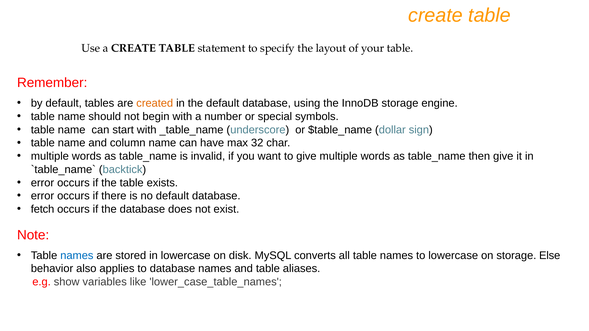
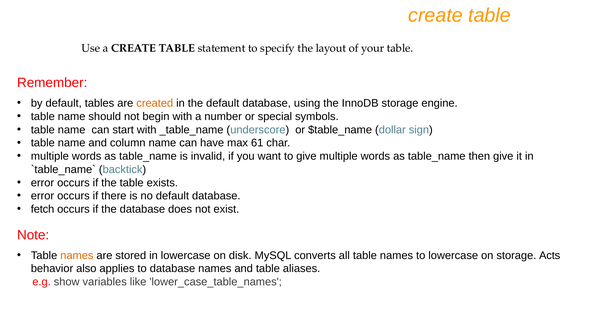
32: 32 -> 61
names at (77, 256) colour: blue -> orange
Else: Else -> Acts
